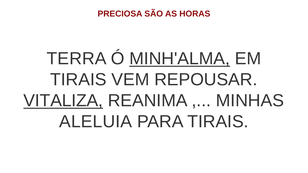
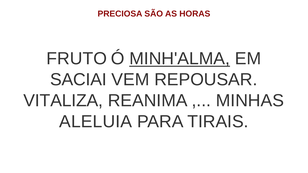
TERRA: TERRA -> FRUTO
TIRAIS at (78, 80): TIRAIS -> SACIAI
VITALIZA underline: present -> none
